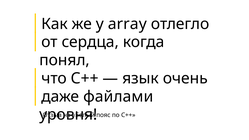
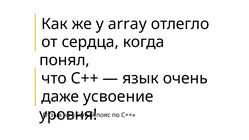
файлами: файлами -> усвоение
